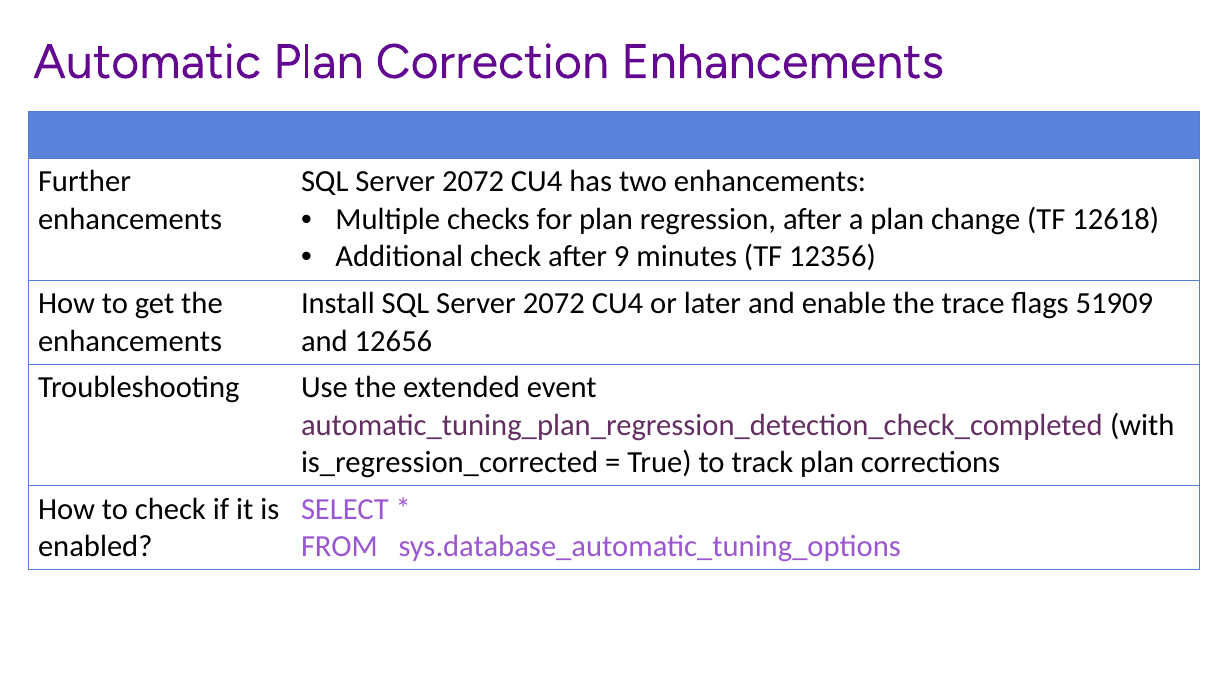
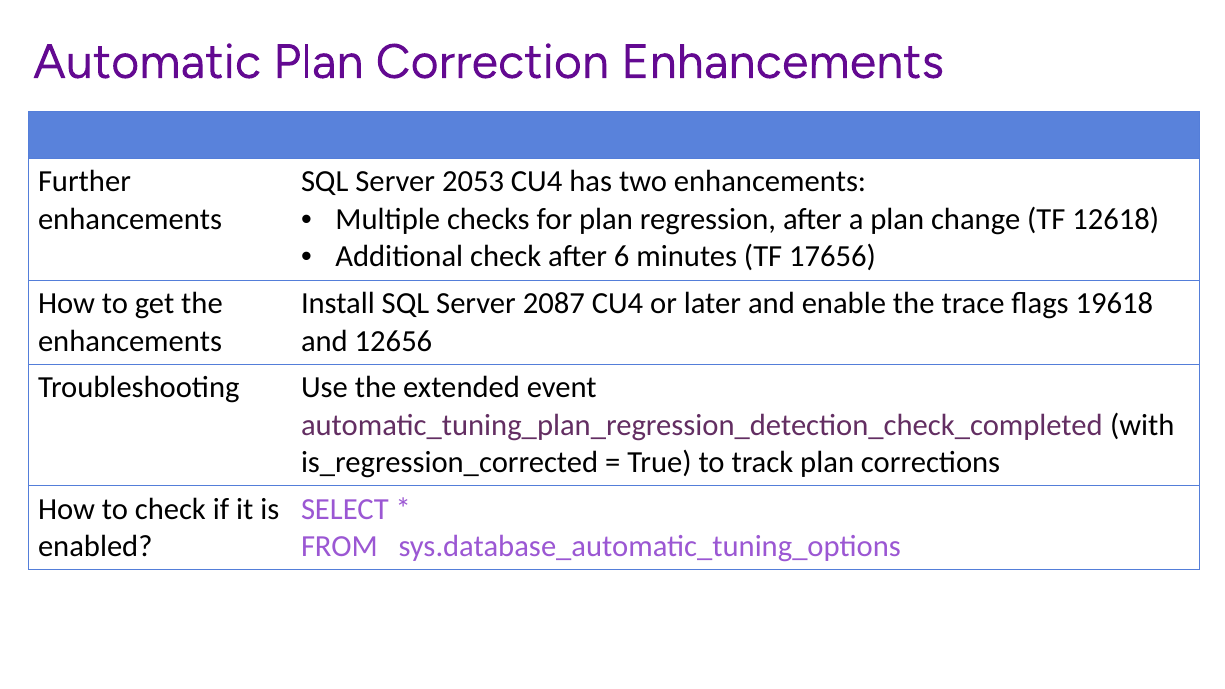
2072 at (473, 182): 2072 -> 2053
9: 9 -> 6
12356: 12356 -> 17656
Install SQL Server 2072: 2072 -> 2087
51909: 51909 -> 19618
